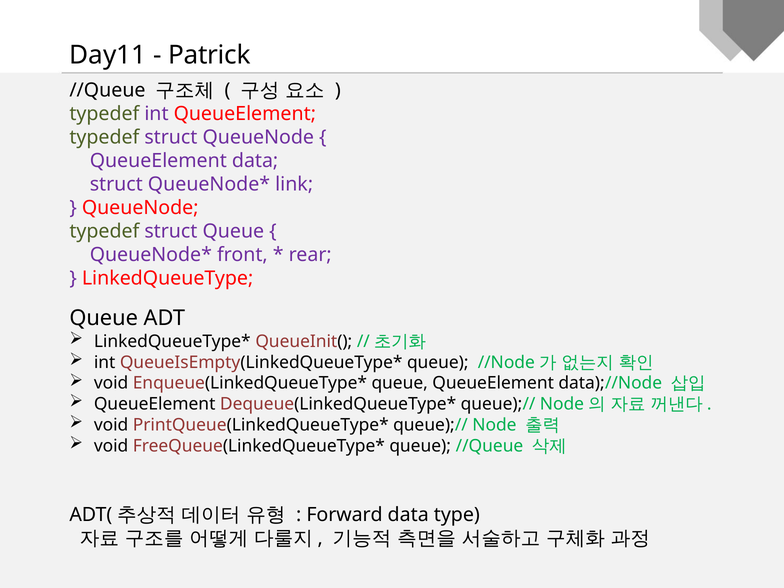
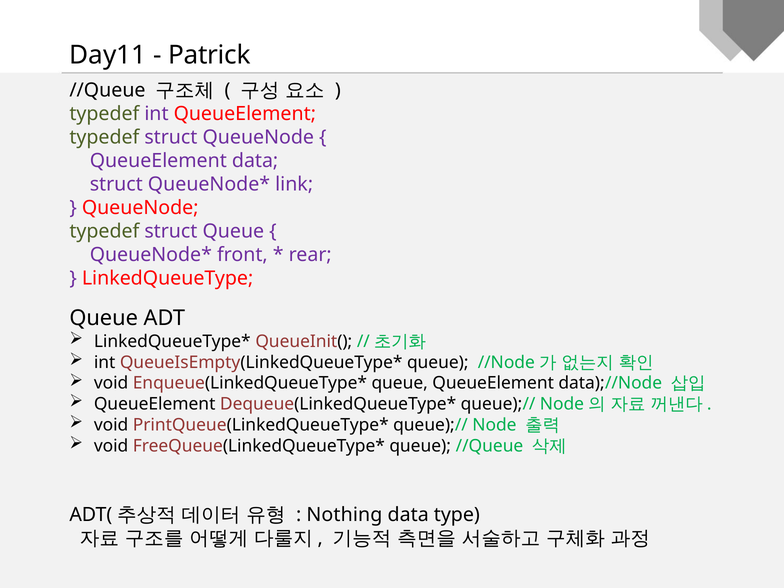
Forward: Forward -> Nothing
